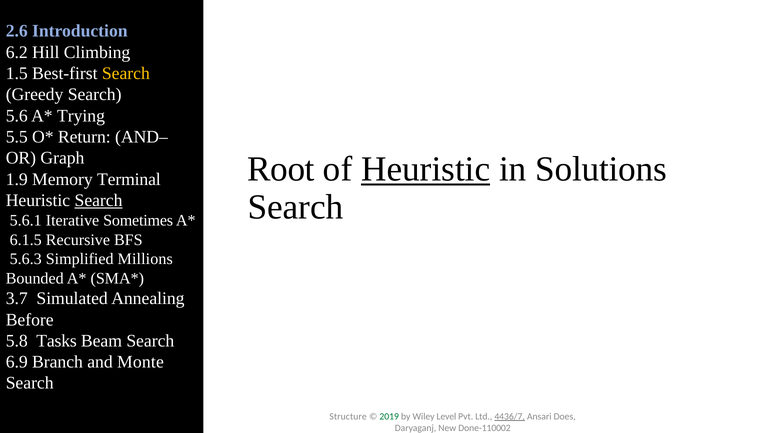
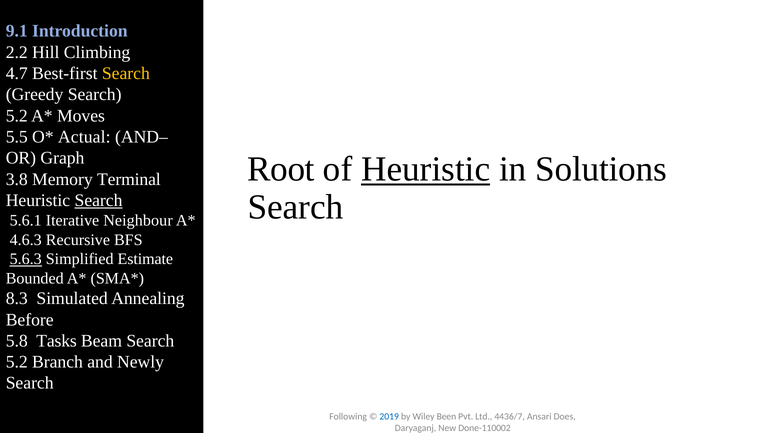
2.6: 2.6 -> 9.1
6.2: 6.2 -> 2.2
1.5: 1.5 -> 4.7
5.6 at (17, 116): 5.6 -> 5.2
Trying: Trying -> Moves
Return: Return -> Actual
1.9: 1.9 -> 3.8
Sometimes: Sometimes -> Neighbour
6.1.5: 6.1.5 -> 4.6.3
5.6.3 underline: none -> present
Millions: Millions -> Estimate
3.7: 3.7 -> 8.3
6.9 at (17, 362): 6.9 -> 5.2
Monte: Monte -> Newly
Structure: Structure -> Following
2019 colour: green -> blue
Level: Level -> Been
4436/7 underline: present -> none
